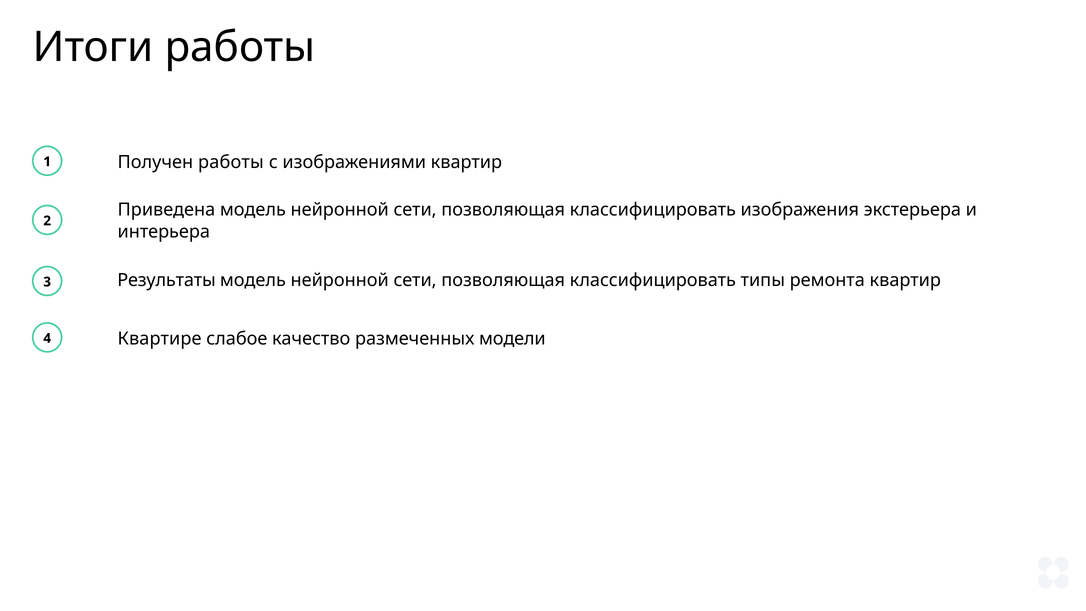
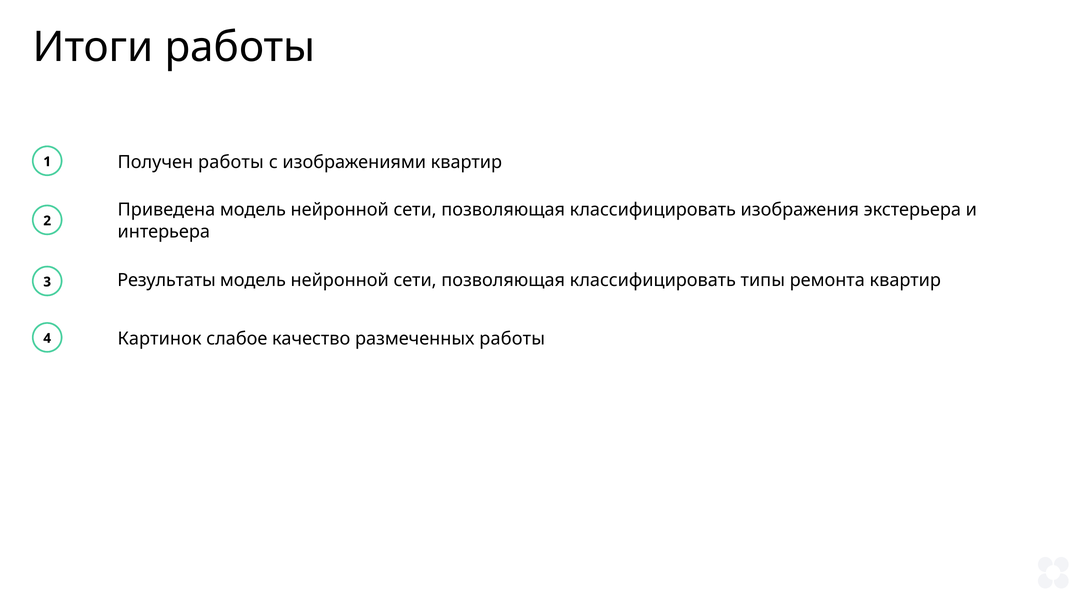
Квартире: Квартире -> Картинок
размеченных модели: модели -> работы
